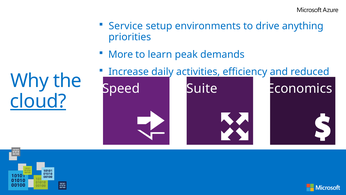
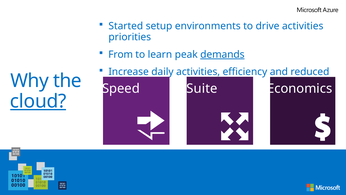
Service: Service -> Started
drive anything: anything -> activities
More: More -> From
demands underline: none -> present
